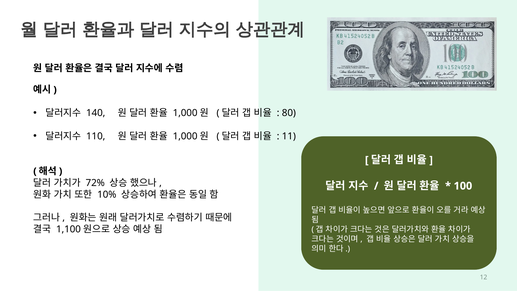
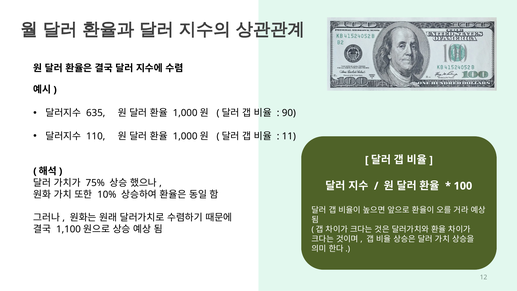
140: 140 -> 635
80: 80 -> 90
72%: 72% -> 75%
